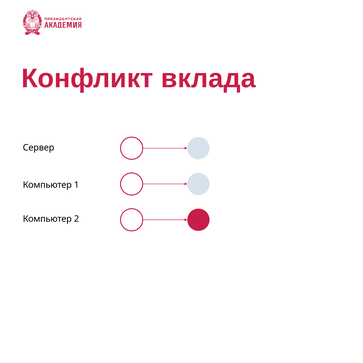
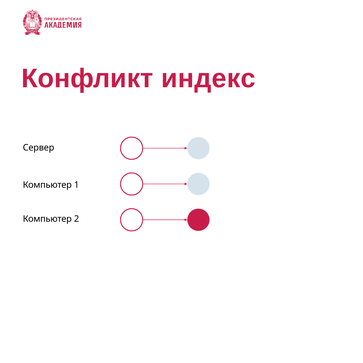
вклада: вклада -> индекс
